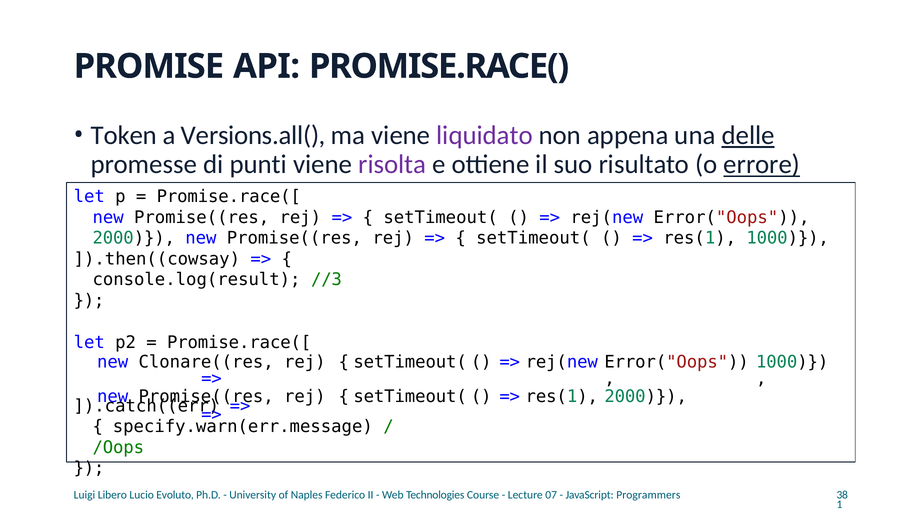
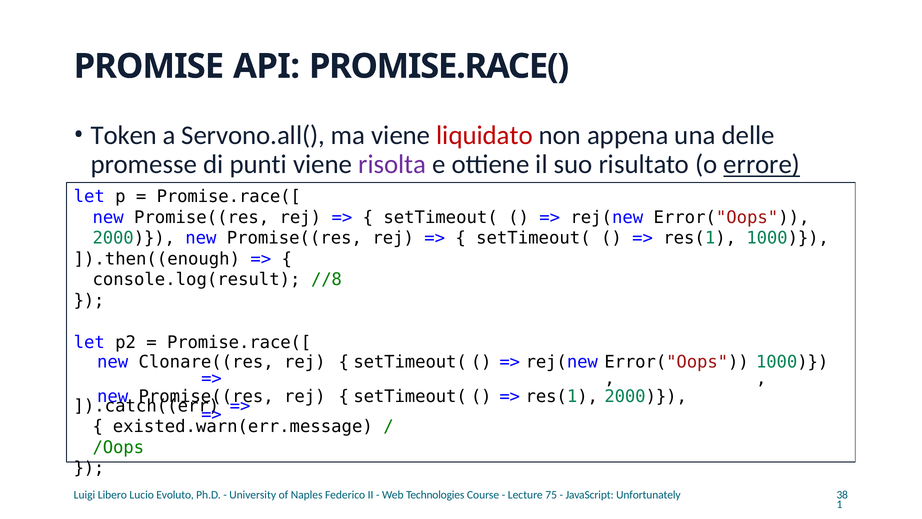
Versions.all(: Versions.all( -> Servono.all(
liquidato colour: purple -> red
delle underline: present -> none
]).then((cowsay: ]).then((cowsay -> ]).then((enough
//3: //3 -> //8
specify.warn(err.message: specify.warn(err.message -> existed.warn(err.message
07: 07 -> 75
Programmers: Programmers -> Unfortunately
